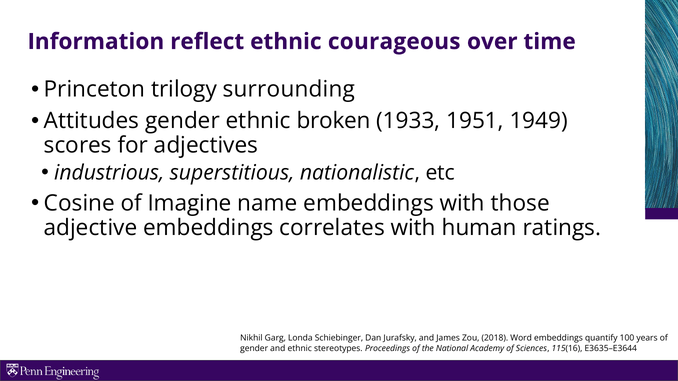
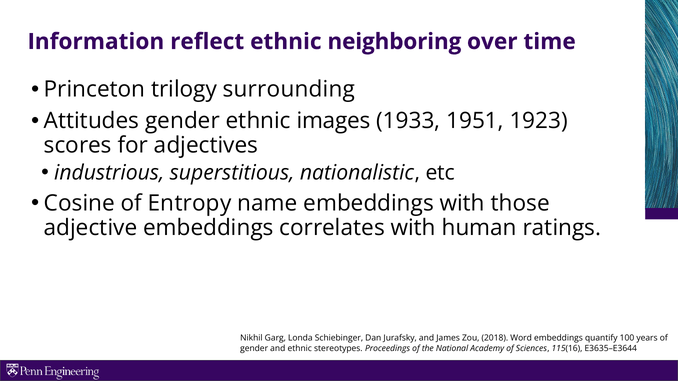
courageous: courageous -> neighboring
broken: broken -> images
1949: 1949 -> 1923
Imagine: Imagine -> Entropy
